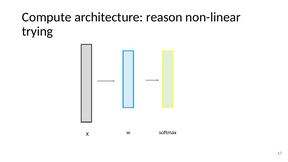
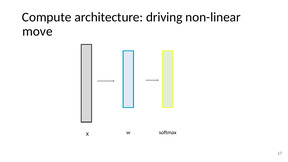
reason: reason -> driving
trying: trying -> move
